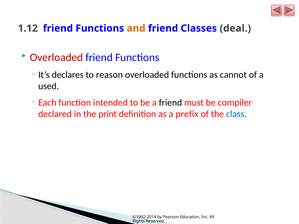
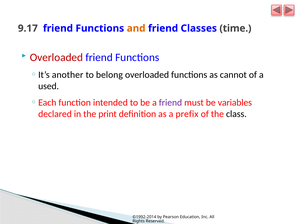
1.12: 1.12 -> 9.17
deal: deal -> time
declares: declares -> another
reason: reason -> belong
friend at (170, 103) colour: black -> purple
compiler: compiler -> variables
class colour: blue -> black
